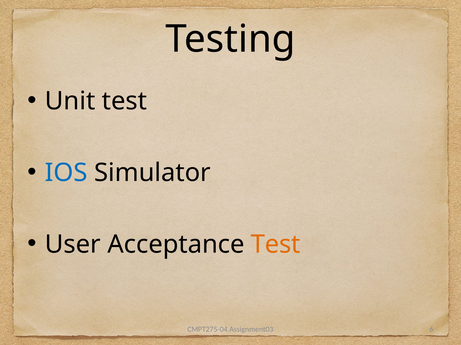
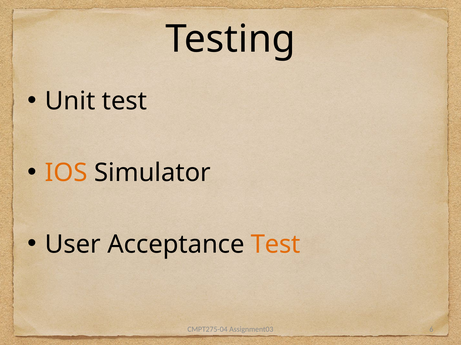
IOS colour: blue -> orange
